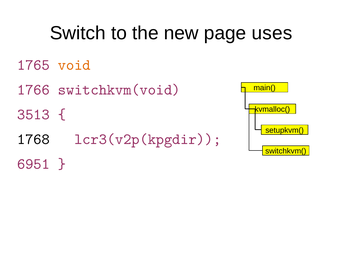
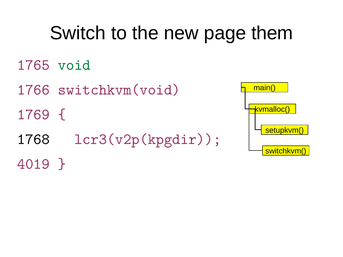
uses: uses -> them
void colour: orange -> green
3513: 3513 -> 1769
6951: 6951 -> 4019
